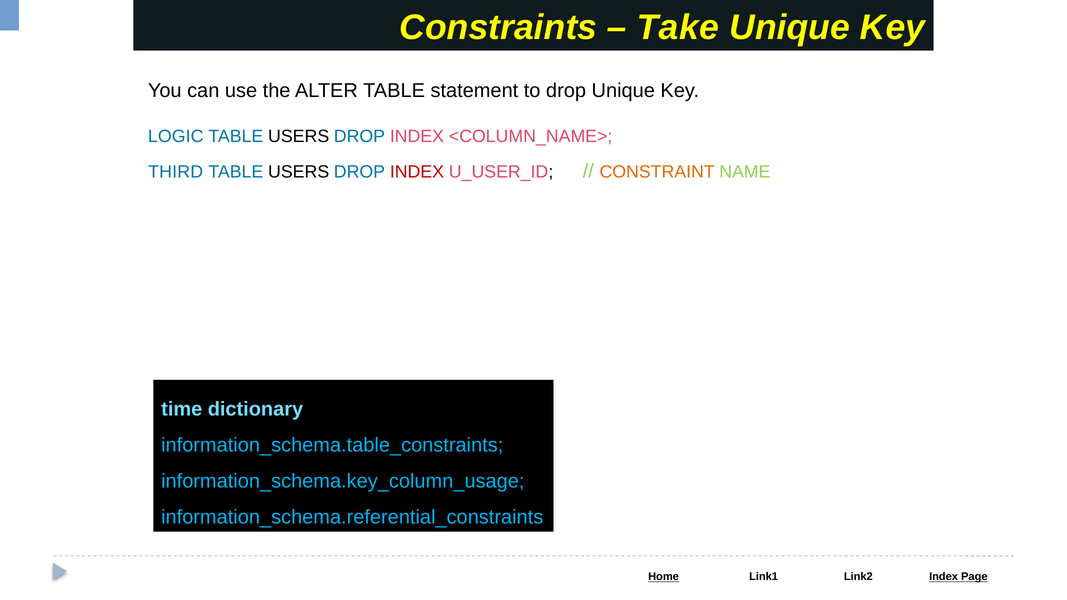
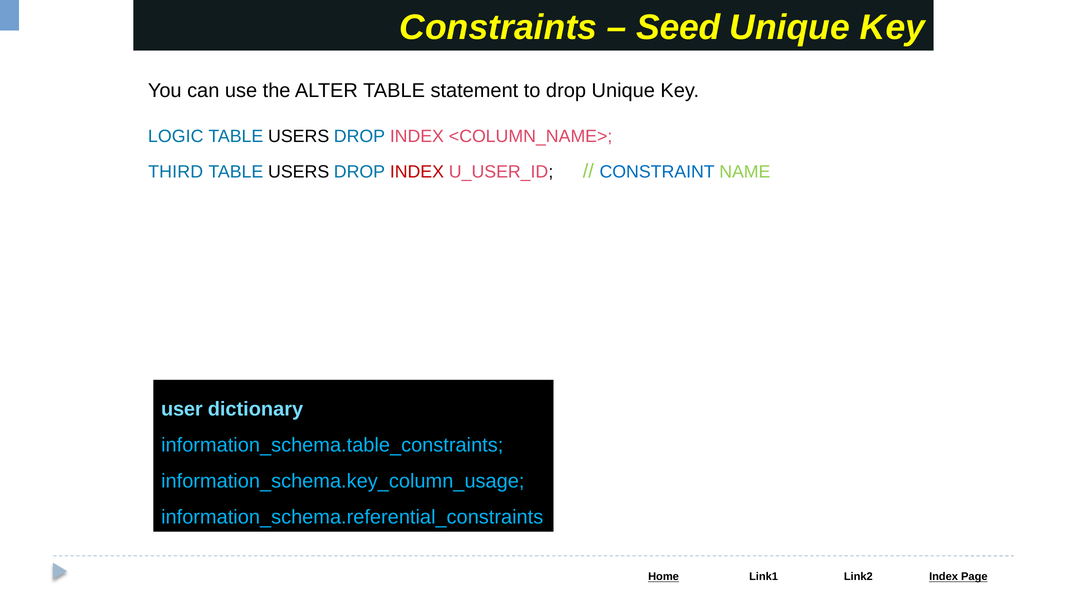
Take: Take -> Seed
CONSTRAINT colour: orange -> blue
time: time -> user
